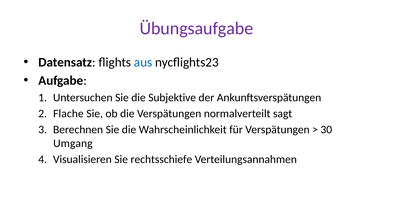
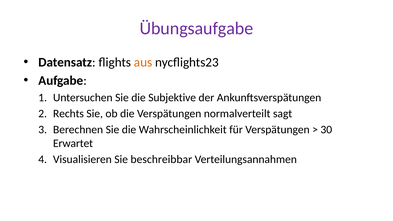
aus colour: blue -> orange
Flache: Flache -> Rechts
Umgang: Umgang -> Erwartet
rechtsschiefe: rechtsschiefe -> beschreibbar
